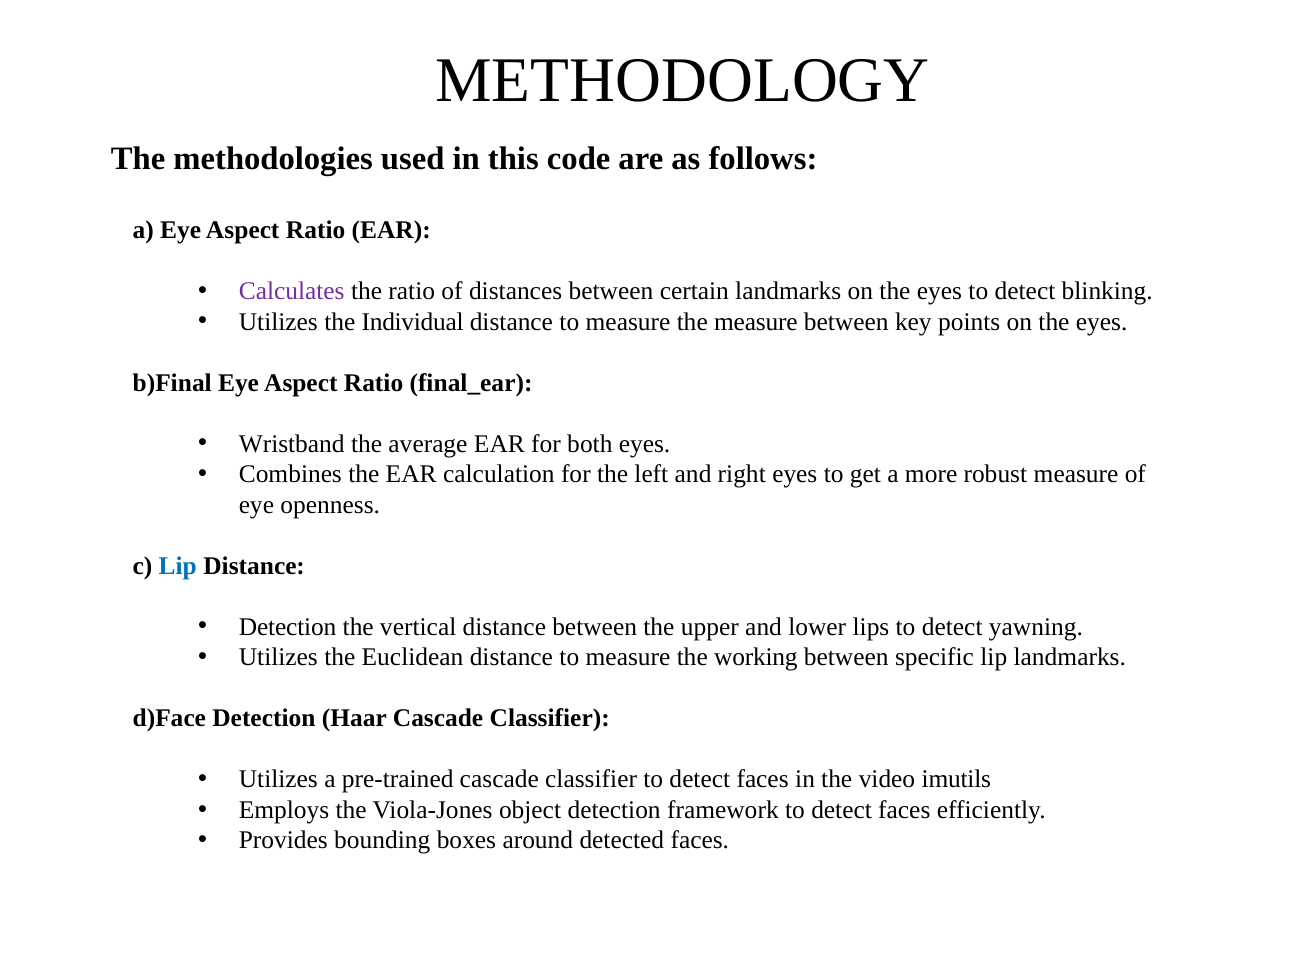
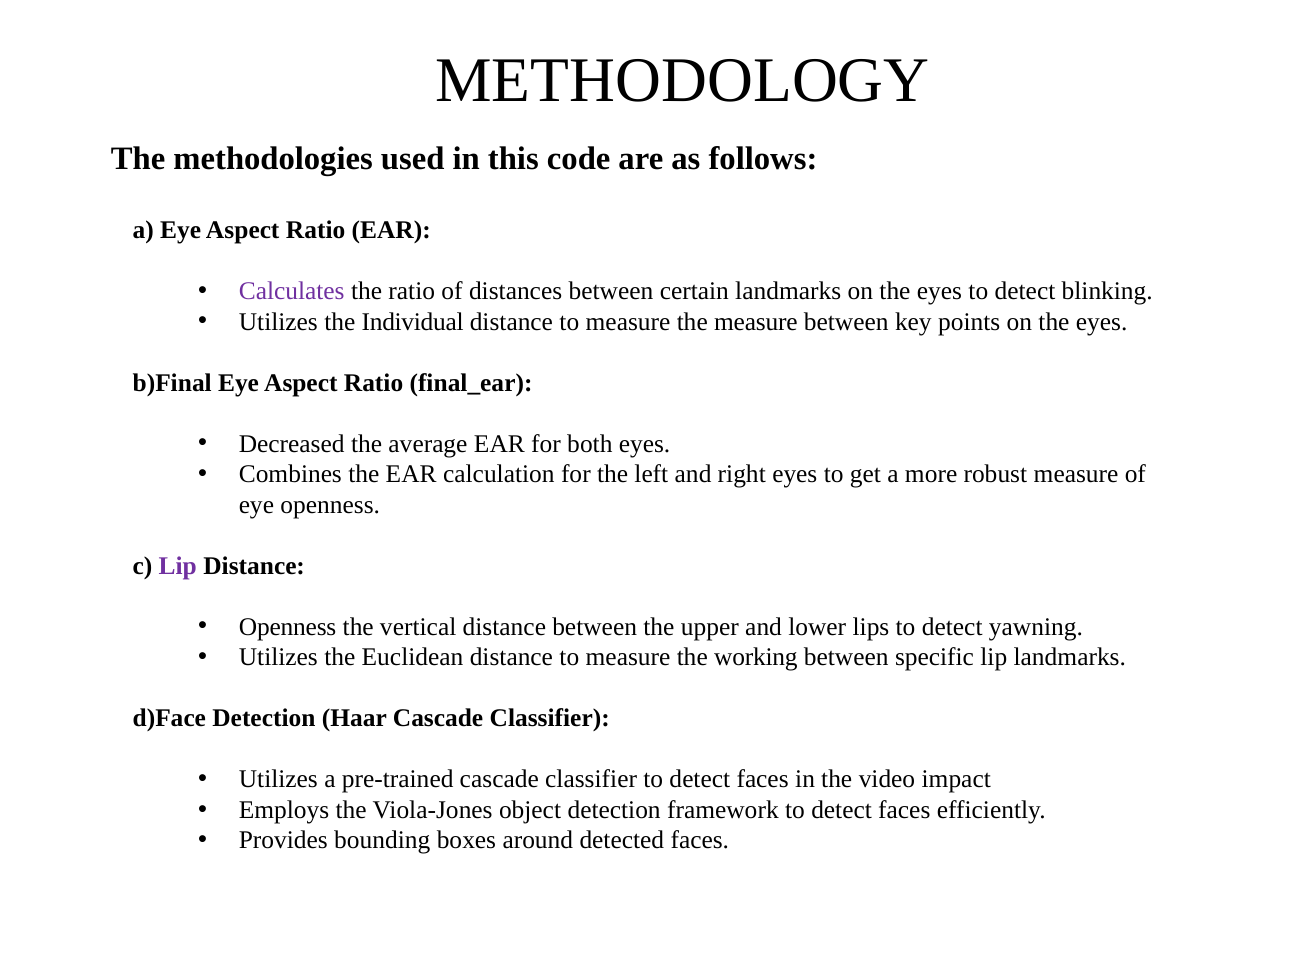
Wristband: Wristband -> Decreased
Lip at (178, 566) colour: blue -> purple
Detection at (288, 627): Detection -> Openness
imutils: imutils -> impact
